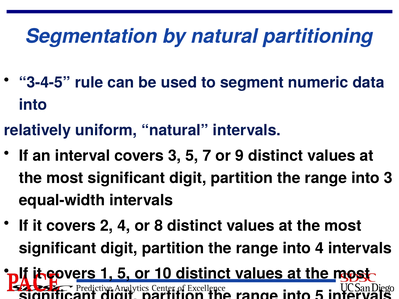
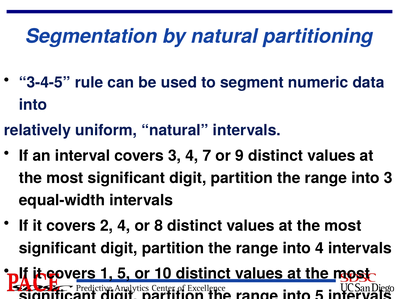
3 5: 5 -> 4
